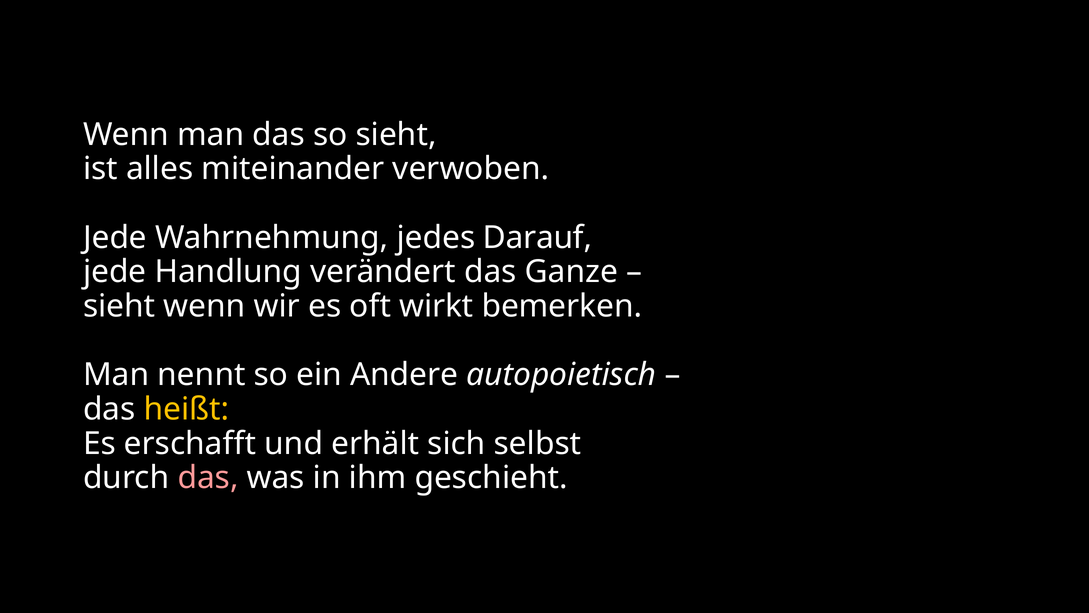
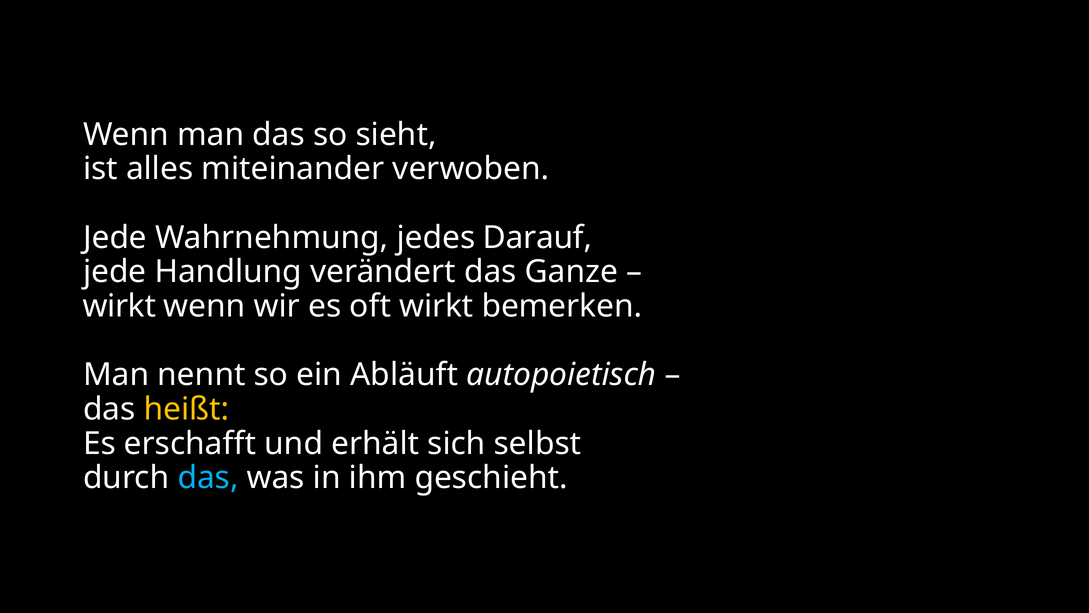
sieht at (119, 306): sieht -> wirkt
Andere: Andere -> Abläuft
das at (208, 478) colour: pink -> light blue
